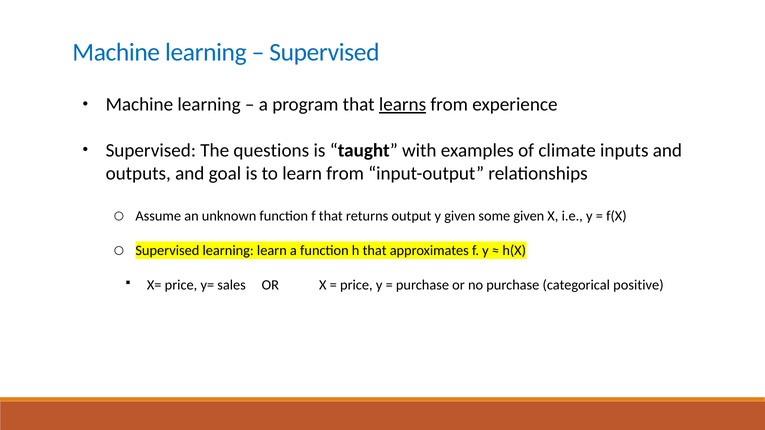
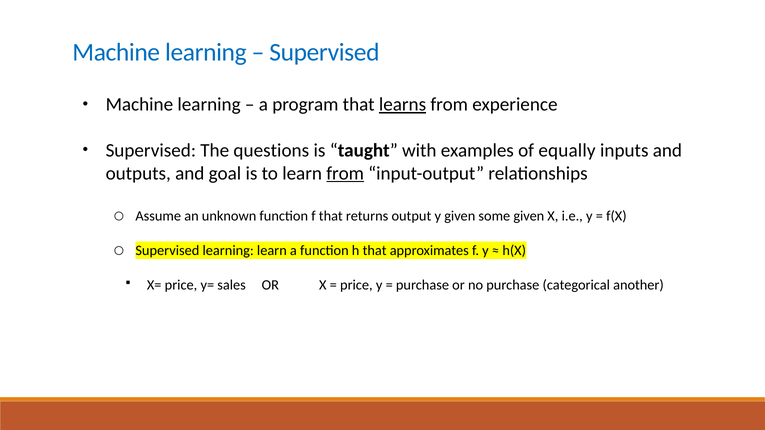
climate: climate -> equally
from at (345, 173) underline: none -> present
positive: positive -> another
